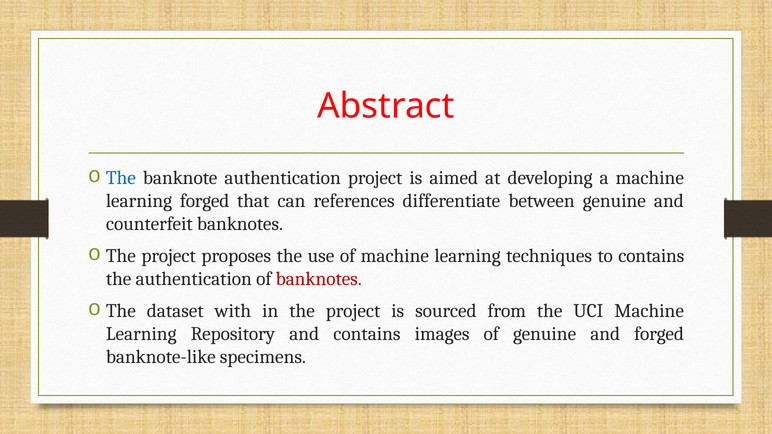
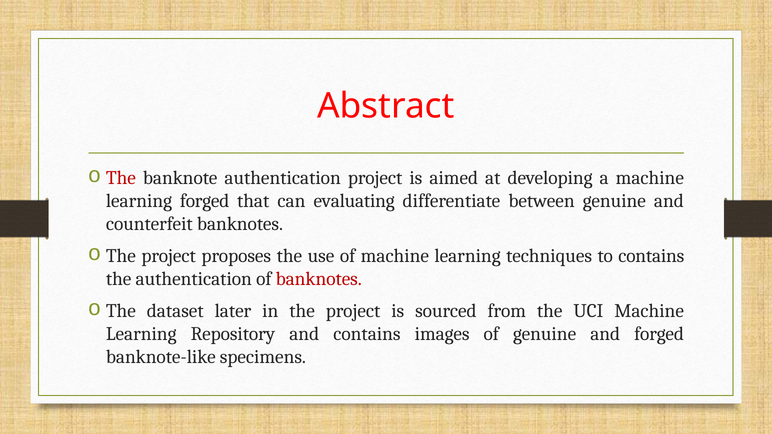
The at (121, 178) colour: blue -> red
references: references -> evaluating
with: with -> later
